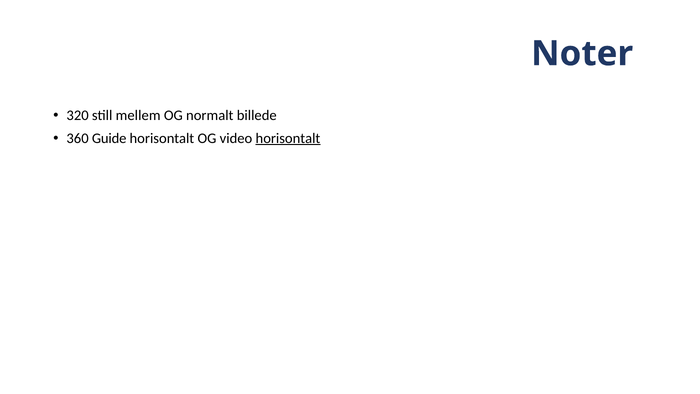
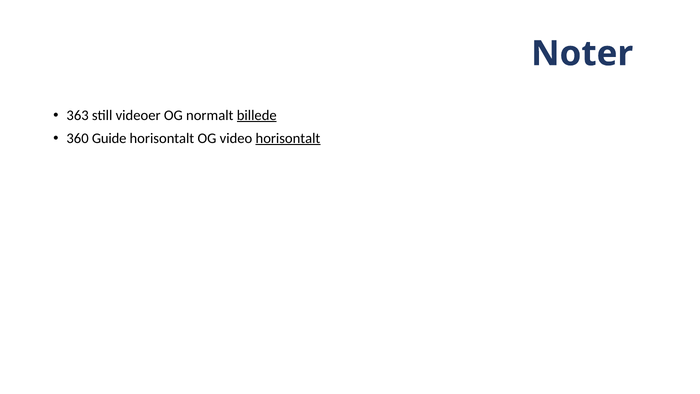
320: 320 -> 363
mellem: mellem -> videoer
billede underline: none -> present
